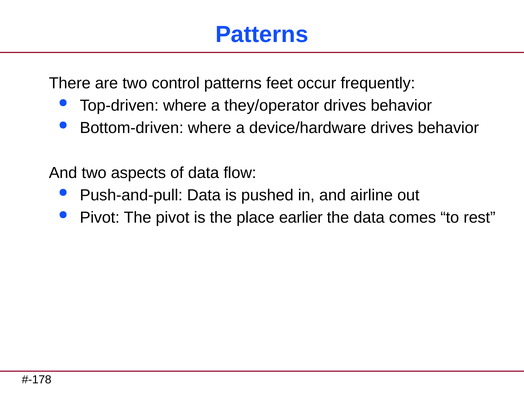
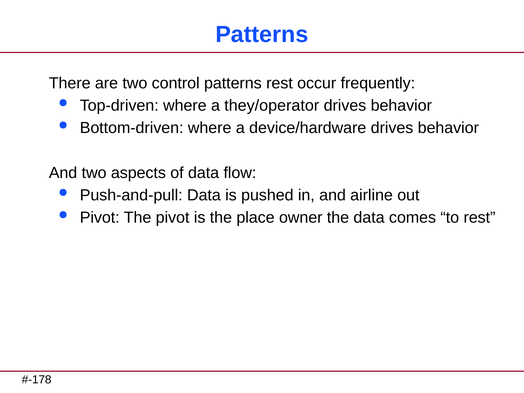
patterns feet: feet -> rest
earlier: earlier -> owner
